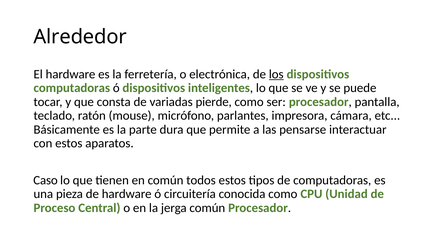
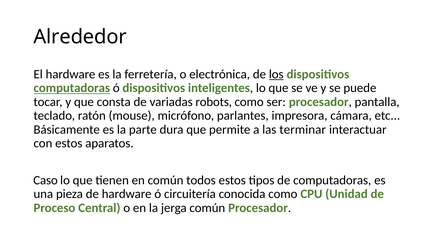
computadoras at (72, 88) underline: none -> present
pierde: pierde -> robots
pensarse: pensarse -> terminar
